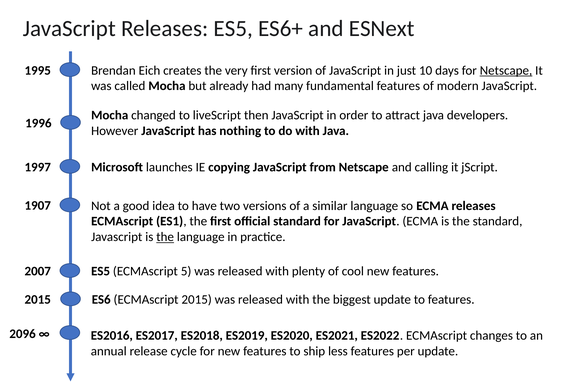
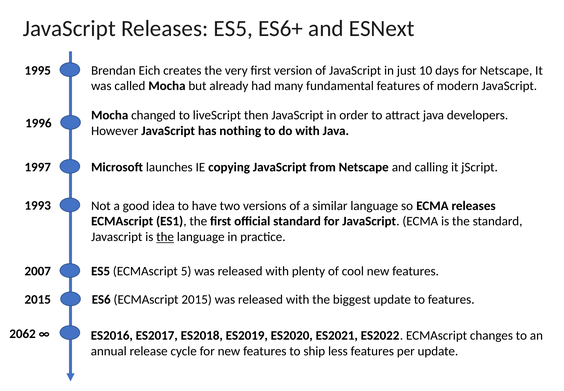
Netscape at (506, 70) underline: present -> none
1907: 1907 -> 1993
2096: 2096 -> 2062
